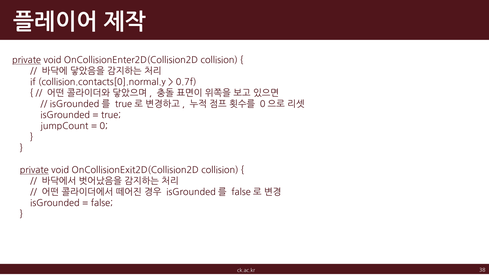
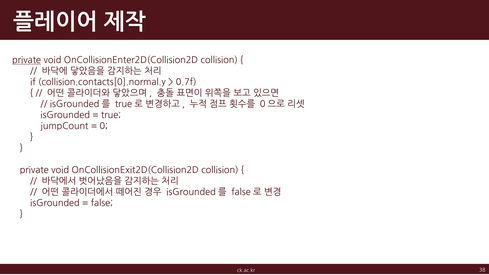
private at (34, 170) underline: present -> none
